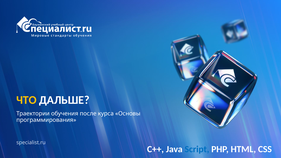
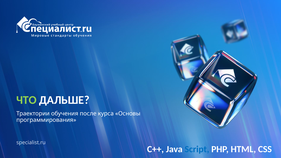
ЧТО colour: yellow -> light green
